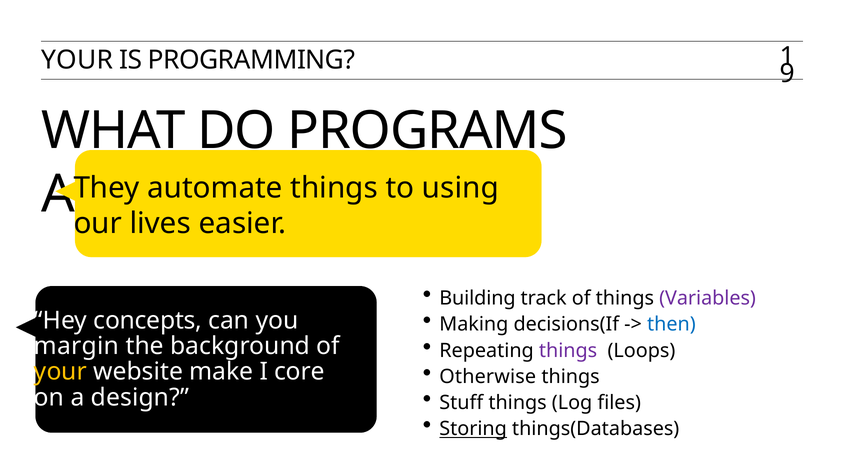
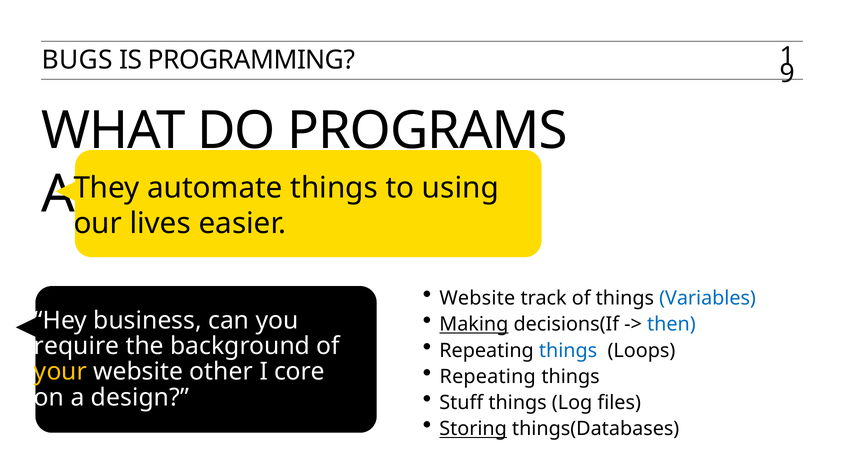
YOUR at (77, 60): YOUR -> BUGS
Building at (477, 298): Building -> Website
Variables colour: purple -> blue
Making underline: none -> present
concepts: concepts -> business
things at (568, 350) colour: purple -> blue
margin: margin -> require
Otherwise at (488, 377): Otherwise -> Repeating
make: make -> other
